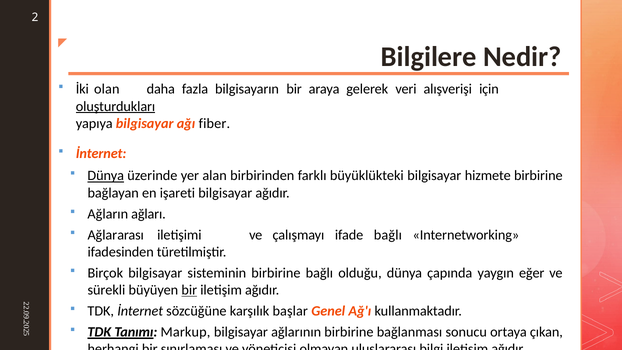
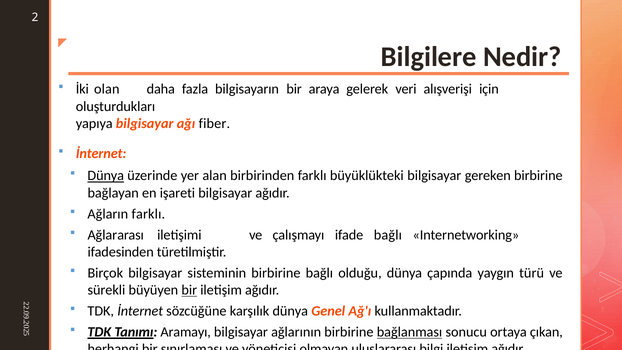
oluşturdukları underline: present -> none
hizmete: hizmete -> gereken
Ağların ağları: ağları -> farklı
eğer: eğer -> türü
karşılık başlar: başlar -> dünya
Markup: Markup -> Aramayı
bağlanması underline: none -> present
